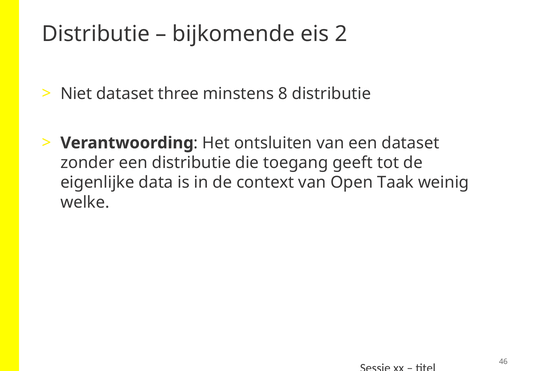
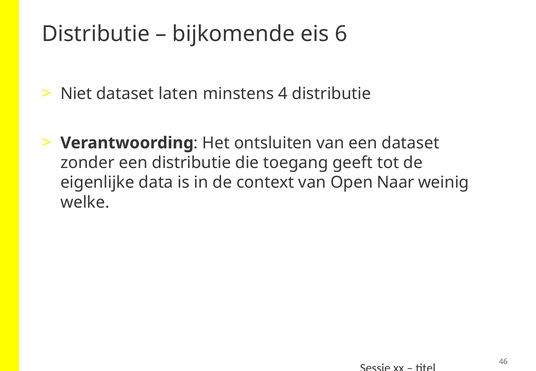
2: 2 -> 6
three: three -> laten
8: 8 -> 4
Taak: Taak -> Naar
